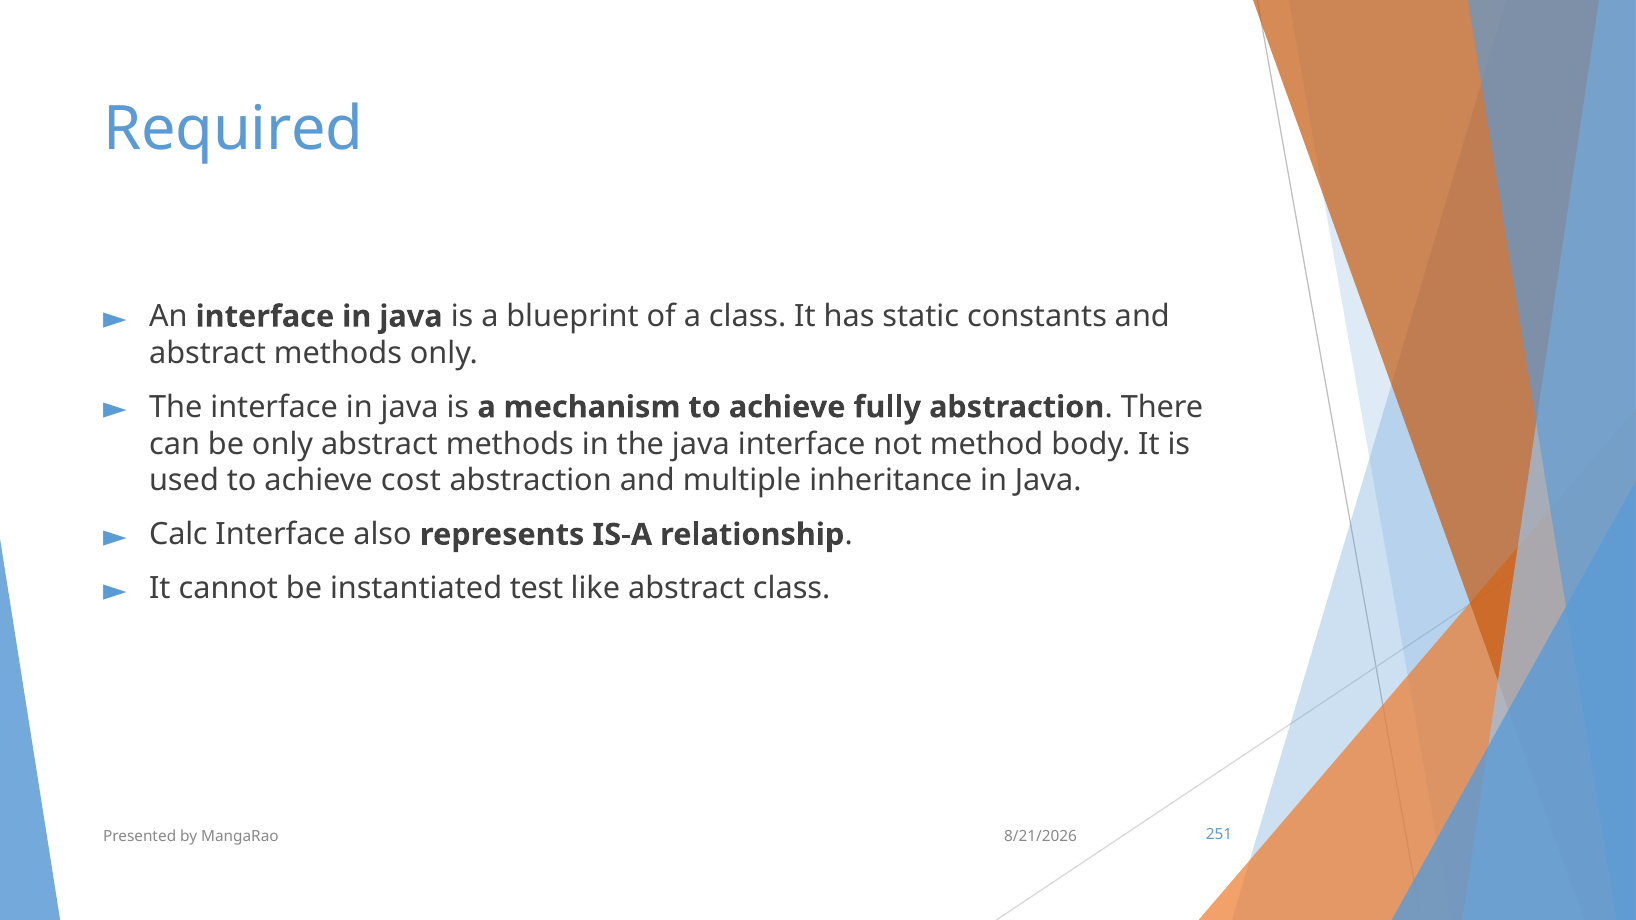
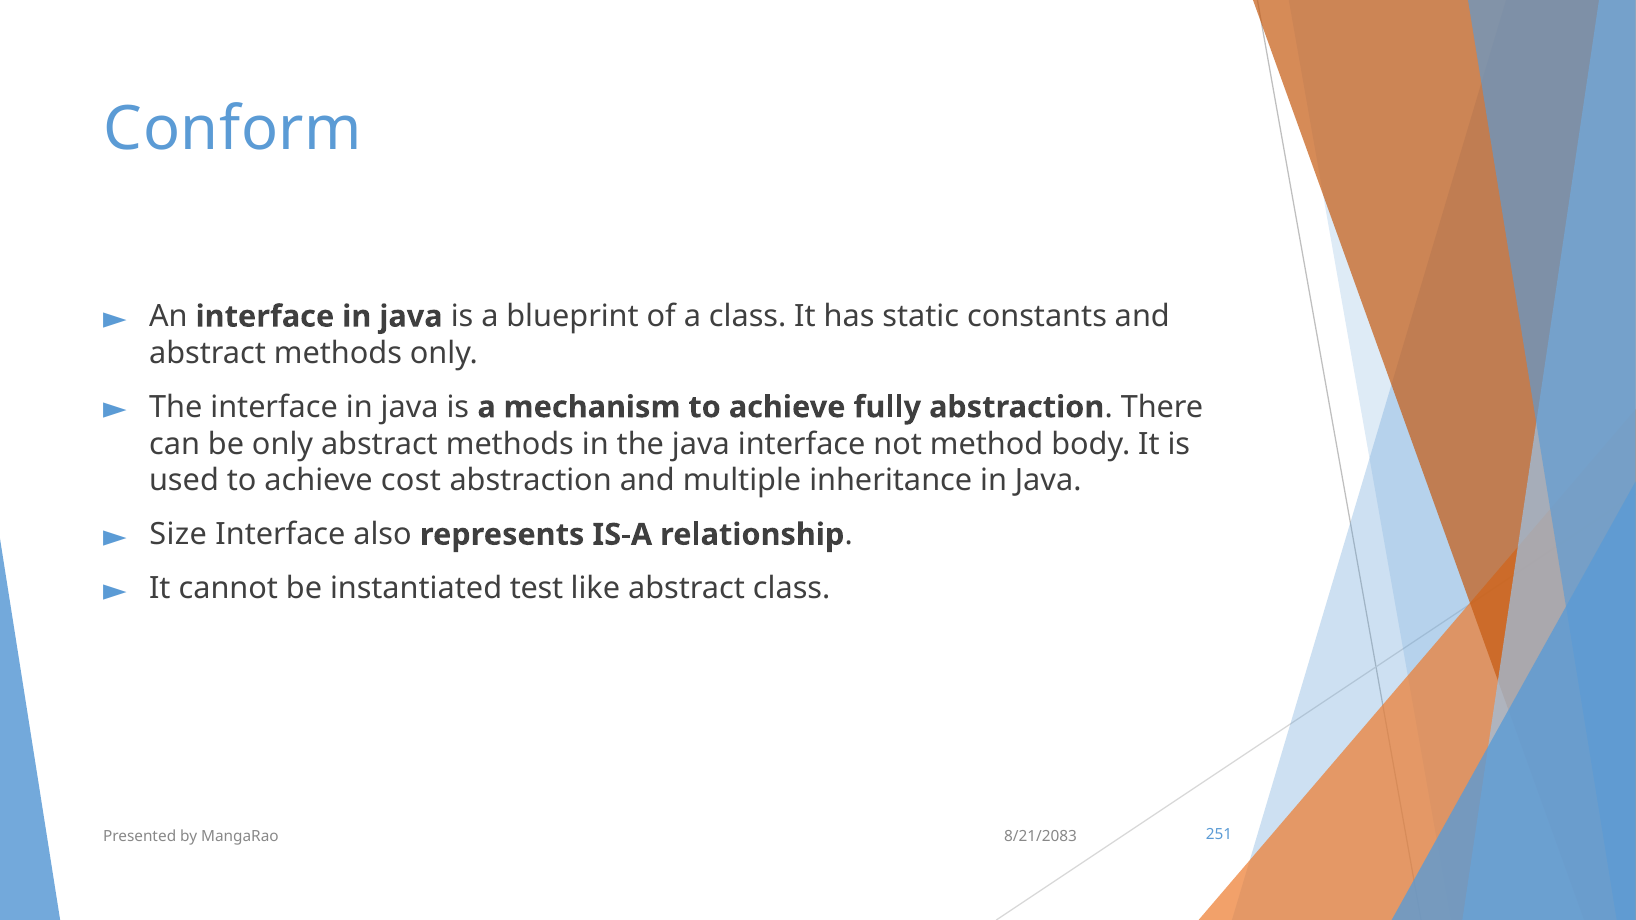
Required: Required -> Conform
Calc: Calc -> Size
8/21/2026: 8/21/2026 -> 8/21/2083
